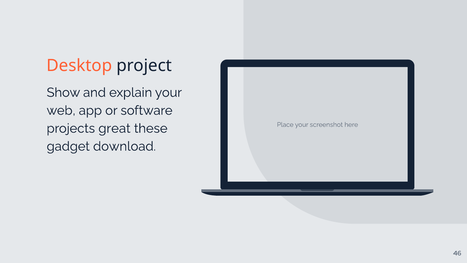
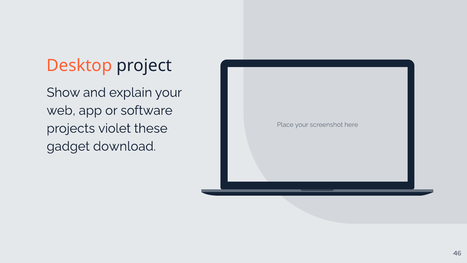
great: great -> violet
